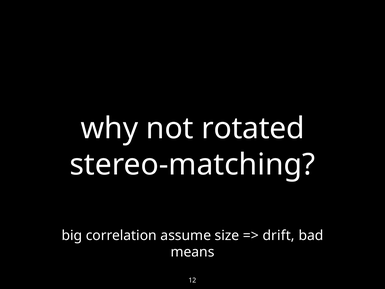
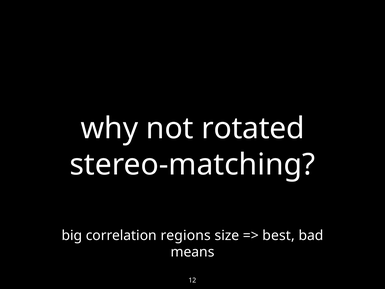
assume: assume -> regions
drift: drift -> best
